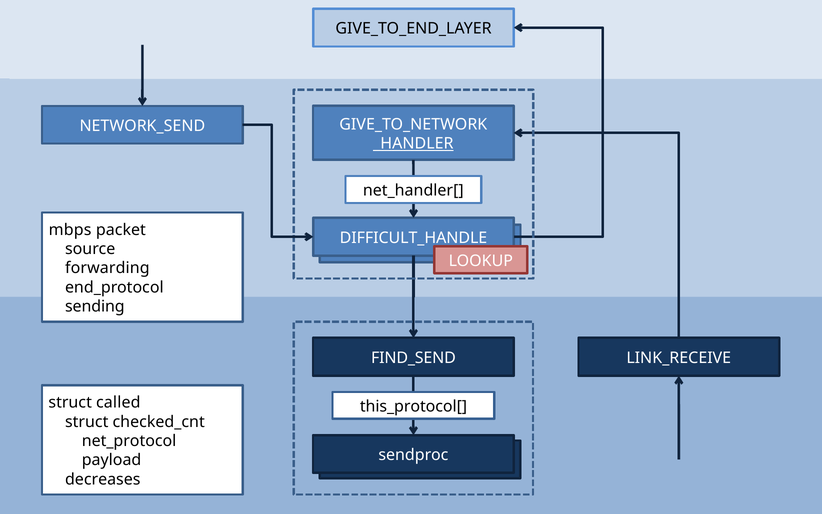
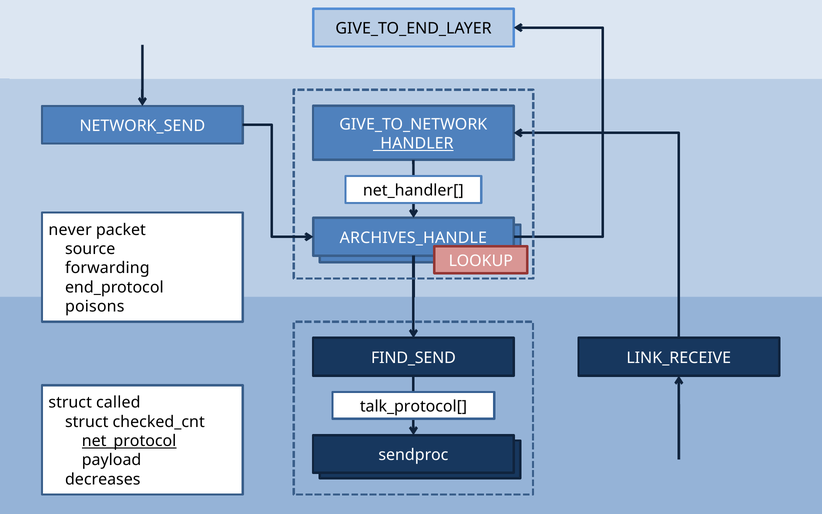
mbps: mbps -> never
DIFFICULT_HANDLE: DIFFICULT_HANDLE -> ARCHIVES_HANDLE
sending: sending -> poisons
this_protocol[: this_protocol[ -> talk_protocol[
net_protocol underline: none -> present
